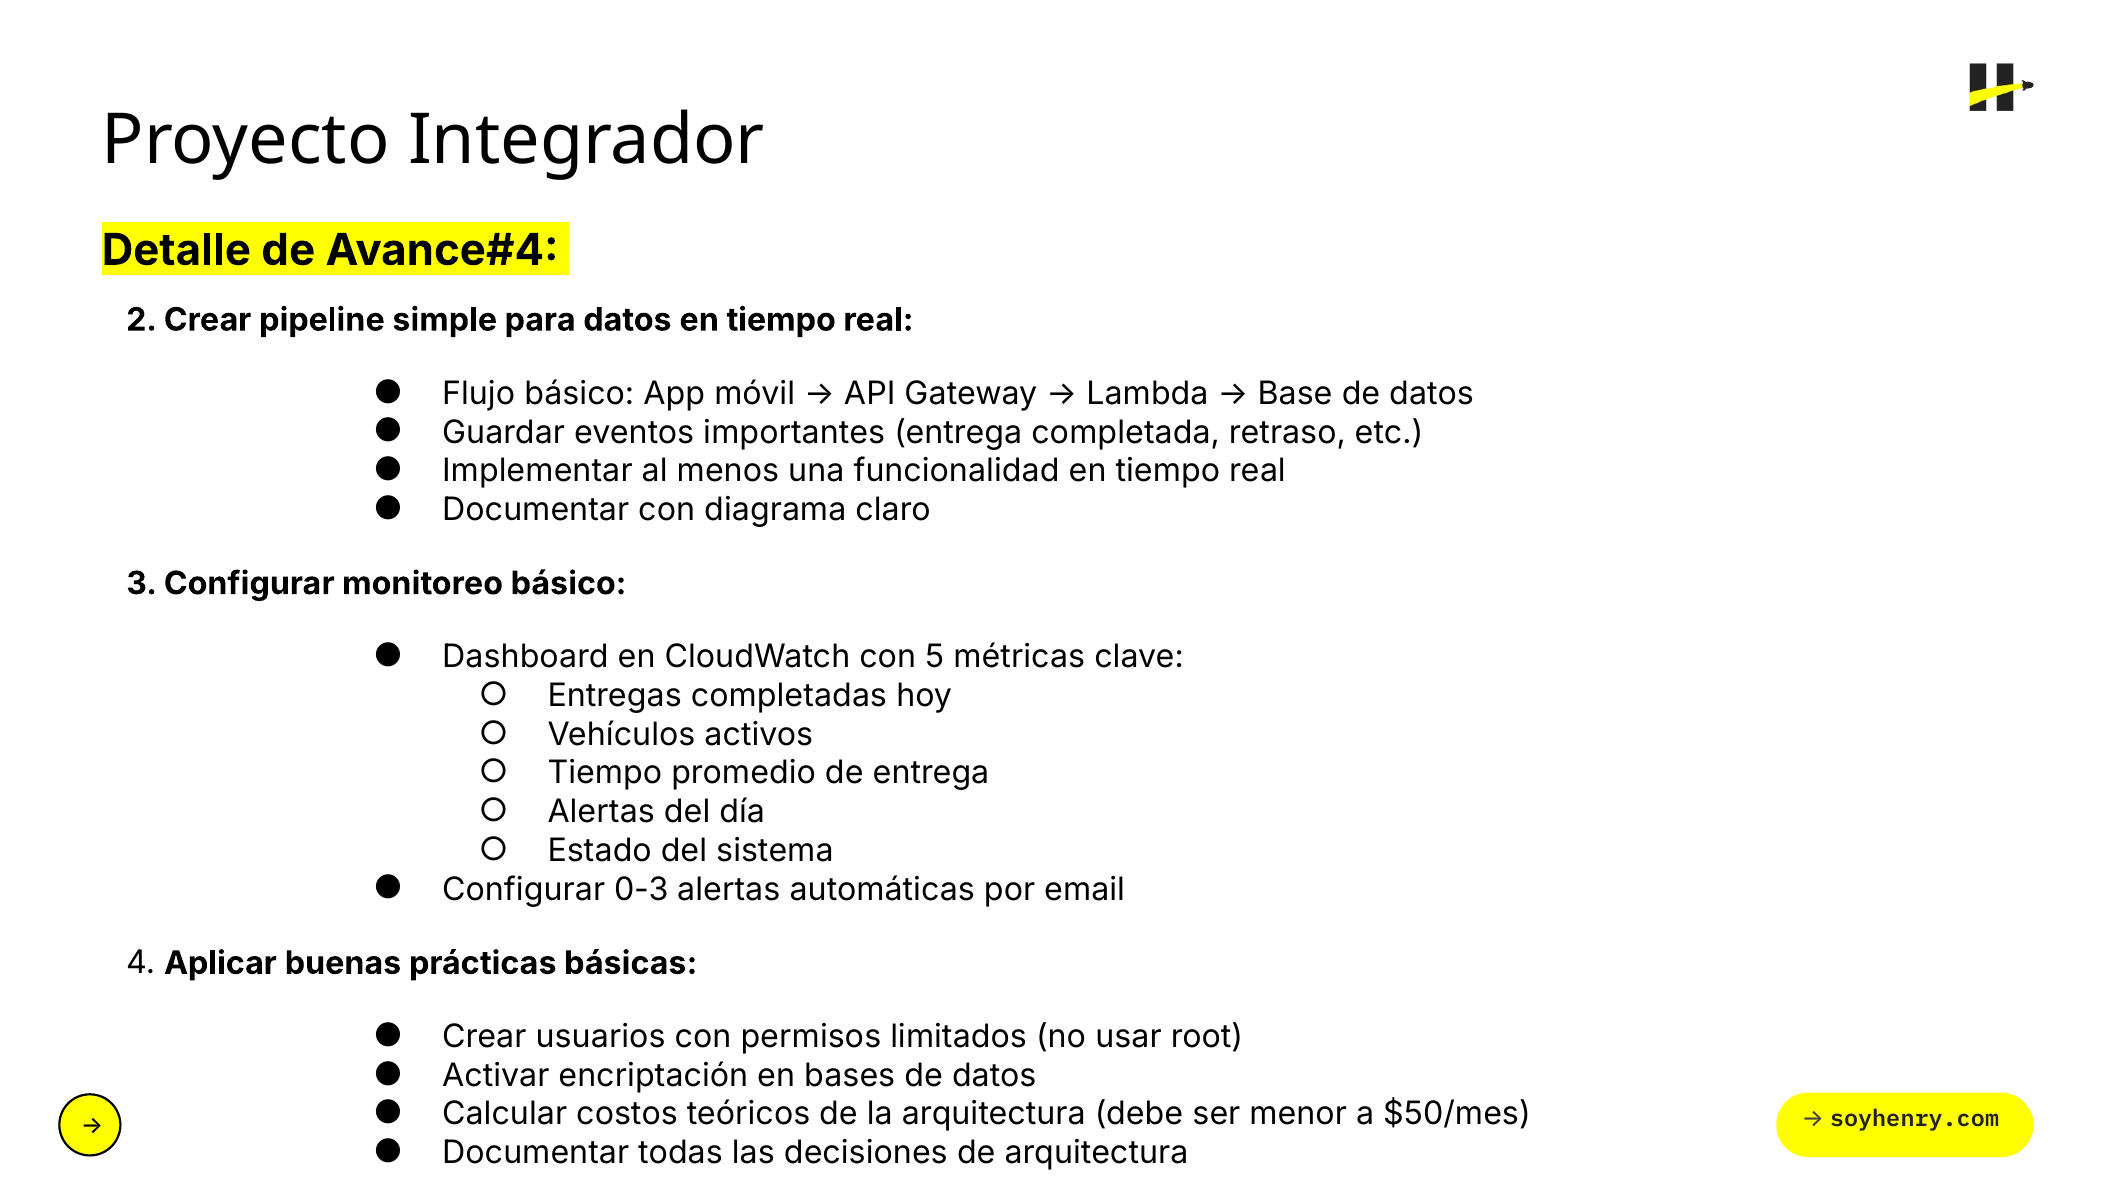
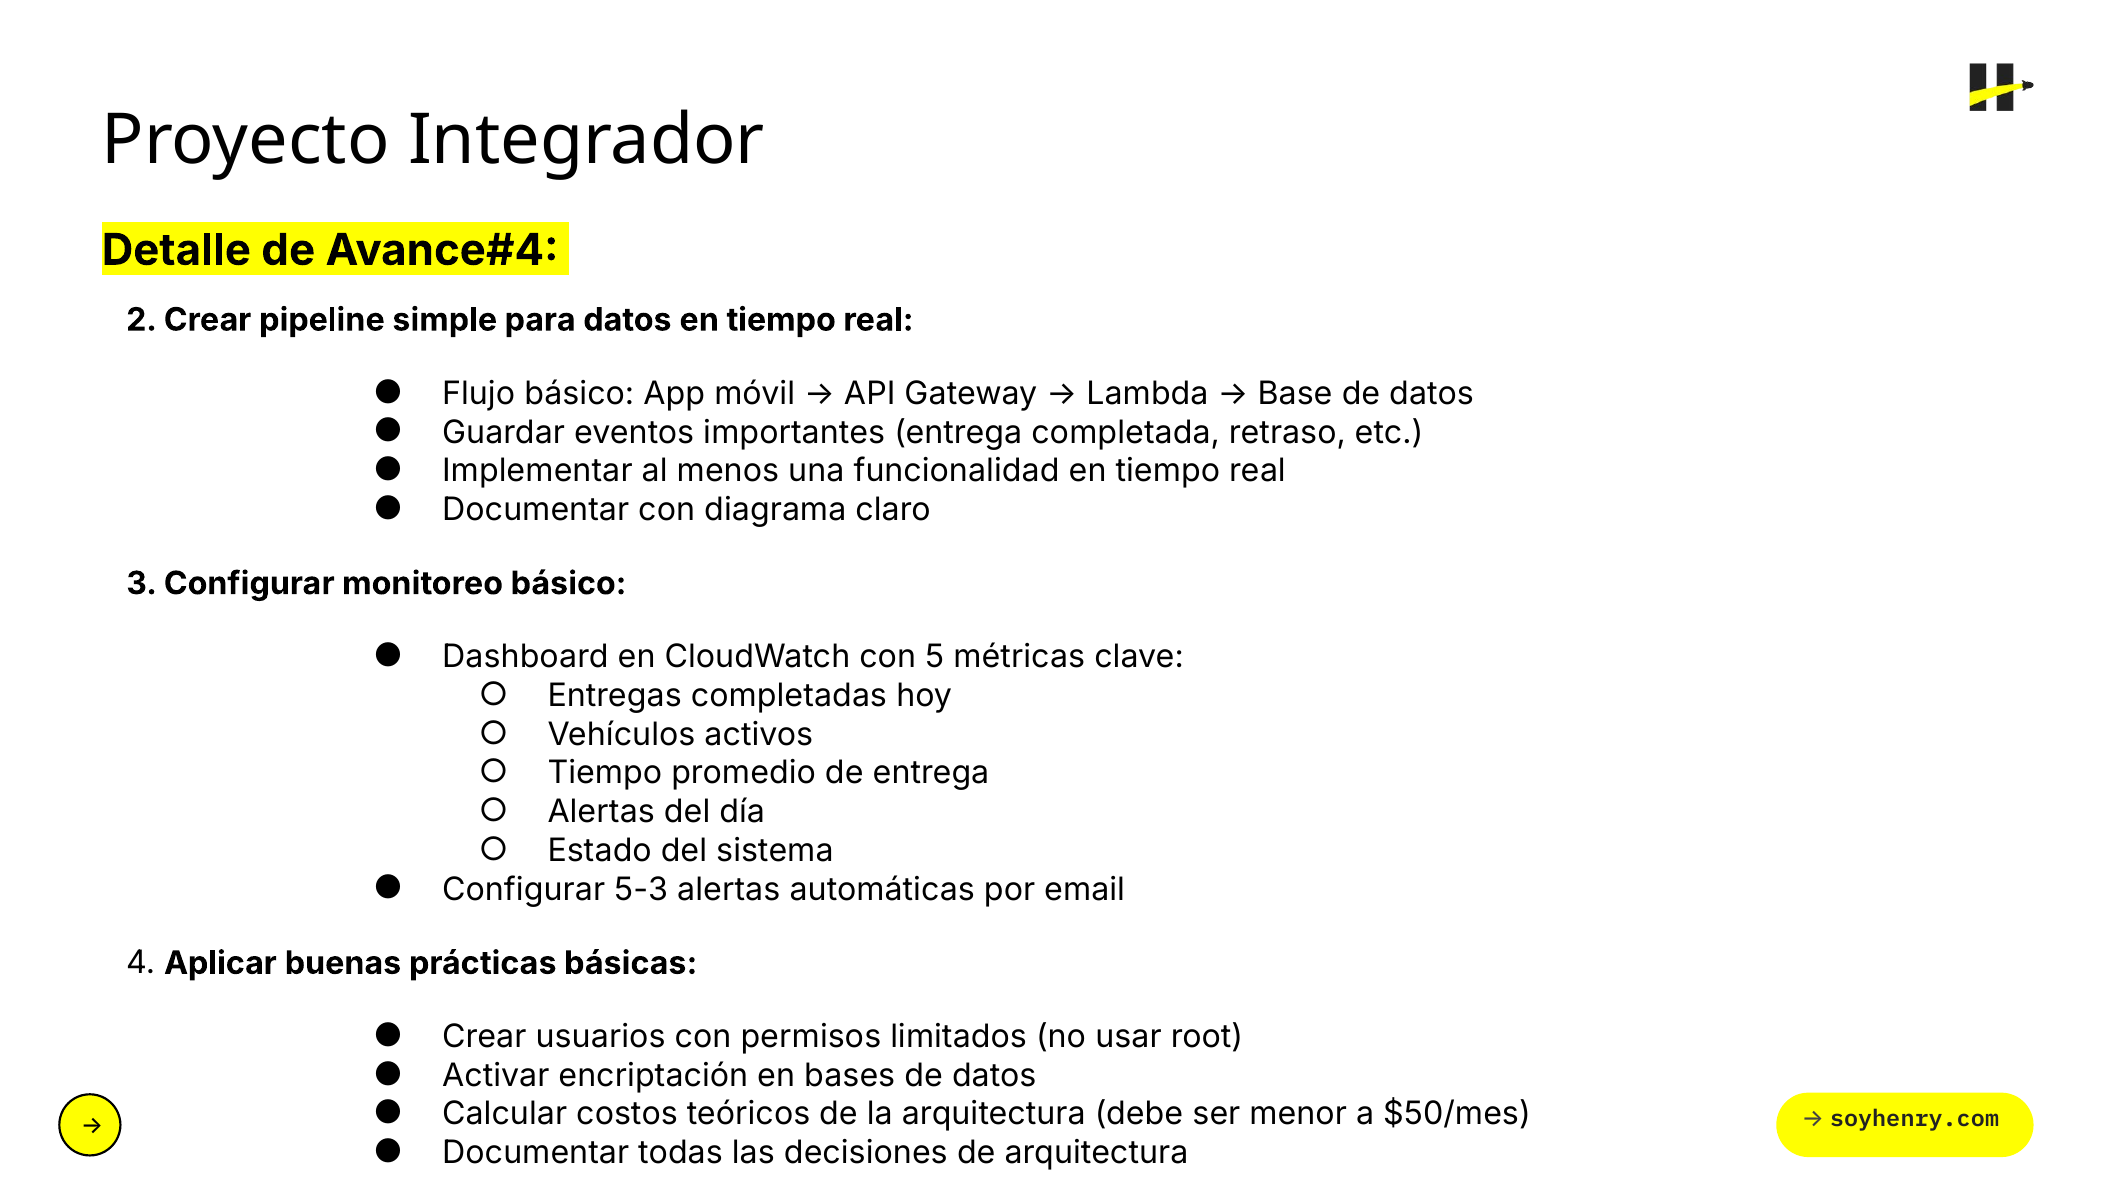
0-3: 0-3 -> 5-3
